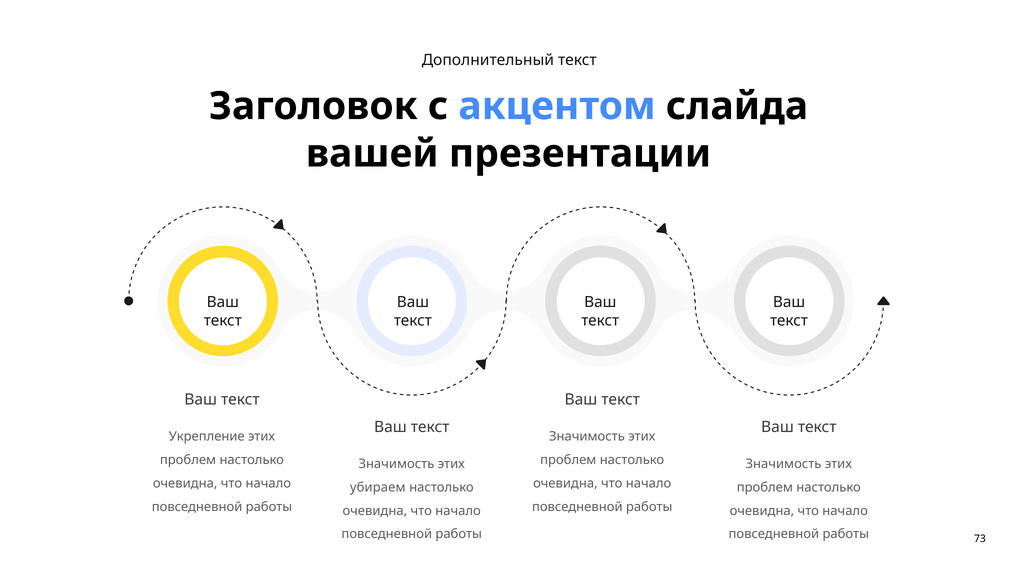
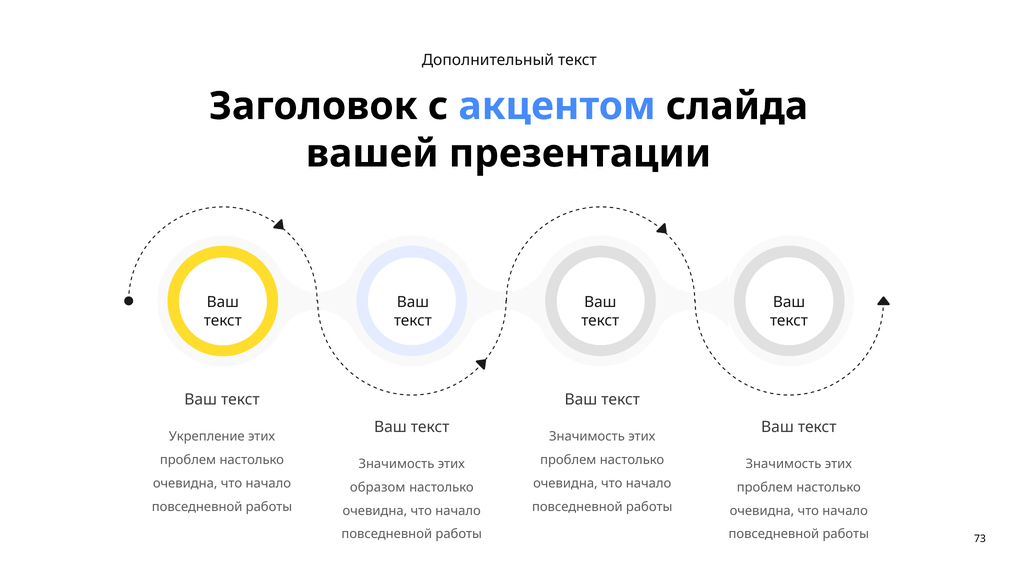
убираем: убираем -> образом
